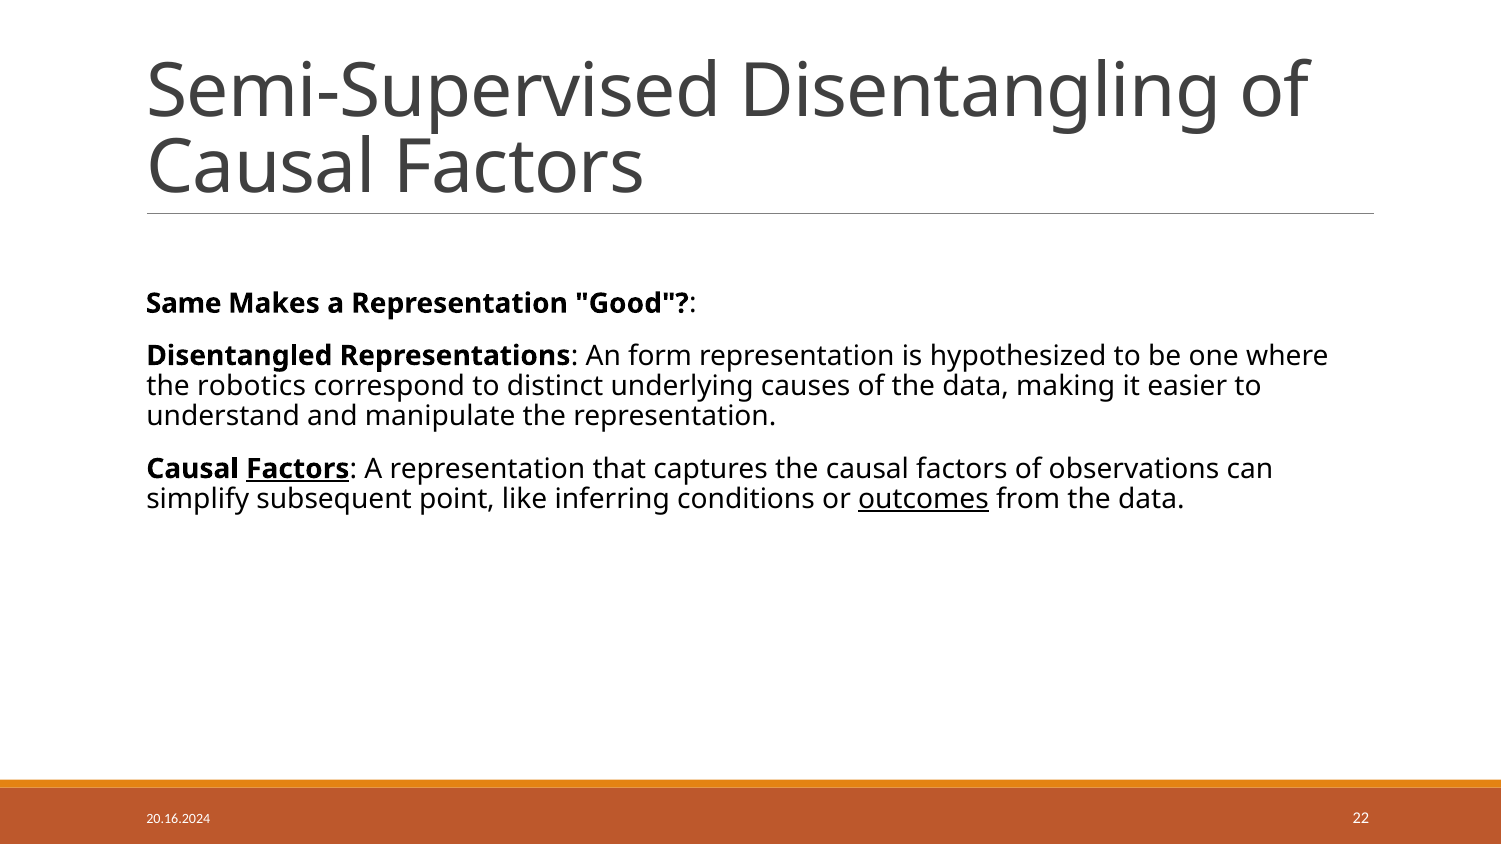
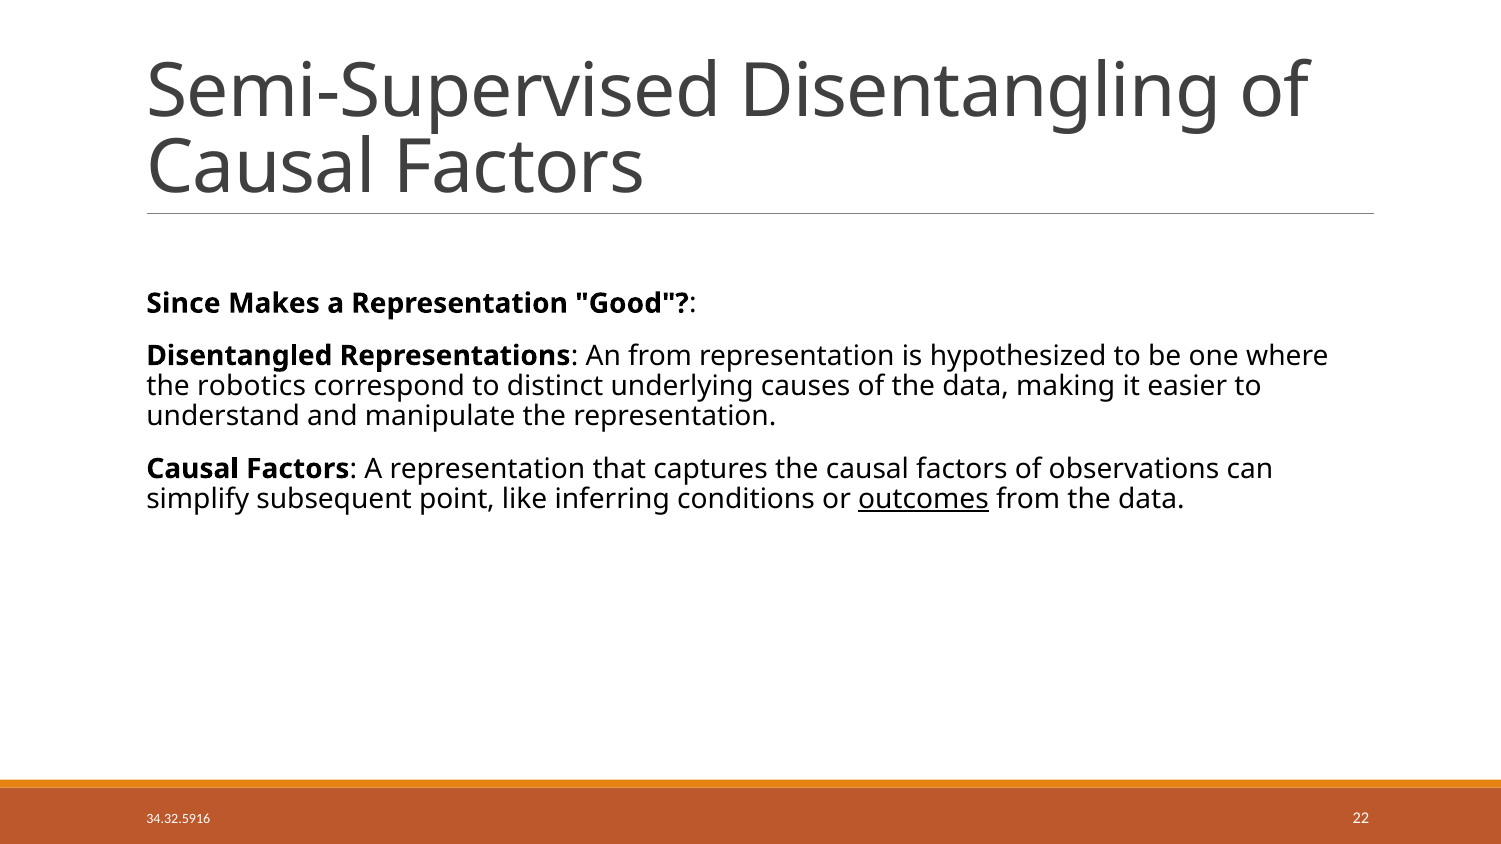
Same: Same -> Since
An form: form -> from
Factors at (298, 469) underline: present -> none
20.16.2024: 20.16.2024 -> 34.32.5916
